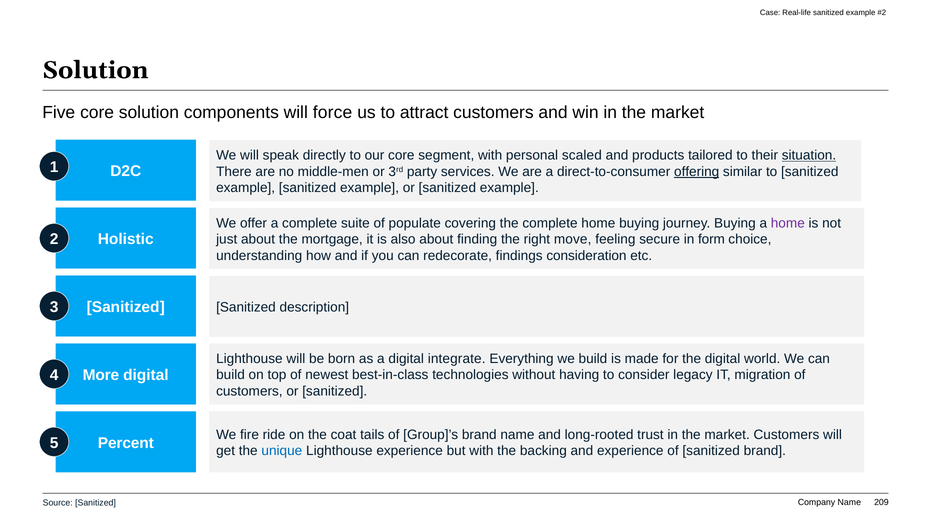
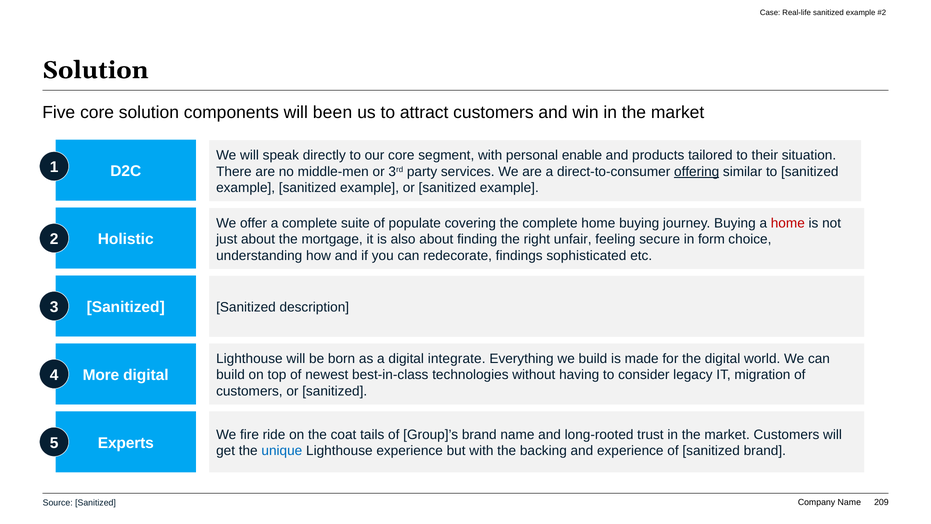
force: force -> been
scaled: scaled -> enable
situation underline: present -> none
home at (788, 223) colour: purple -> red
move: move -> unfair
consideration: consideration -> sophisticated
Percent: Percent -> Experts
